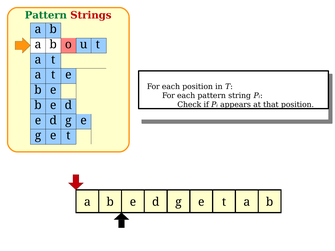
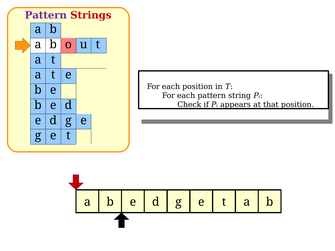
Pattern at (46, 15) colour: green -> purple
